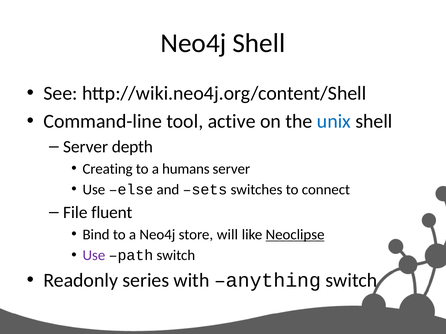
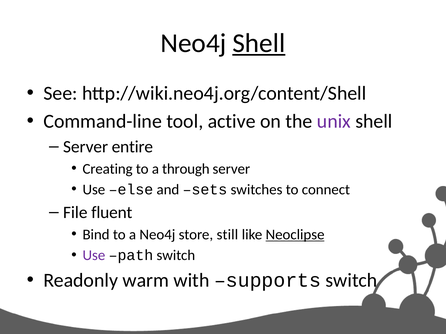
Shell at (259, 43) underline: none -> present
unix colour: blue -> purple
depth: depth -> entire
humans: humans -> through
will: will -> still
series: series -> warm
anything: anything -> supports
